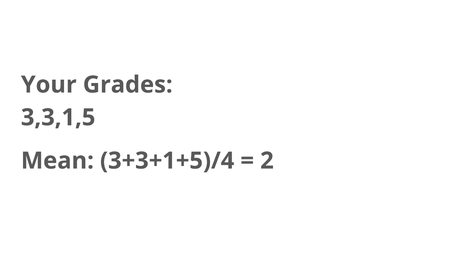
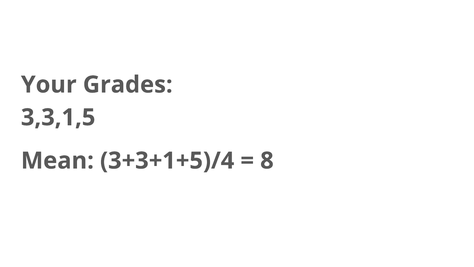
2: 2 -> 8
